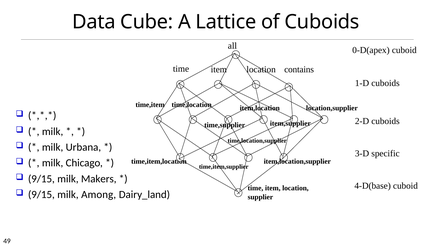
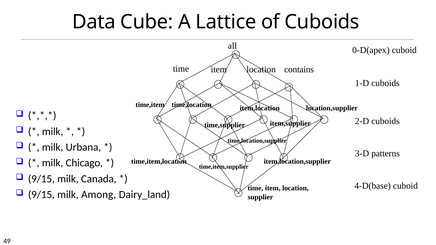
specific: specific -> patterns
Makers: Makers -> Canada
